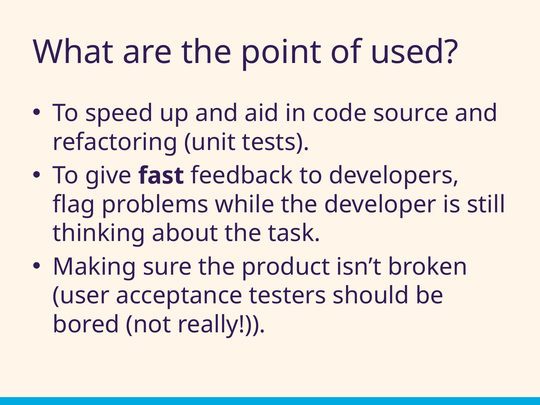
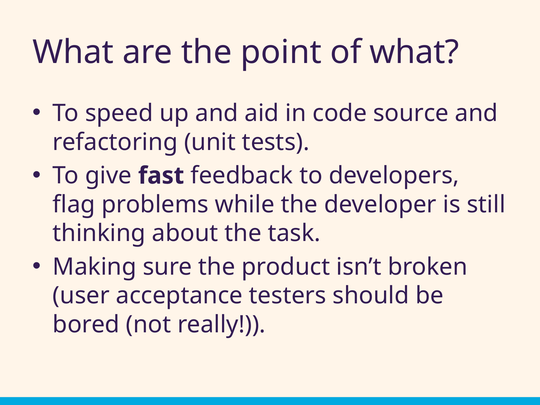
of used: used -> what
